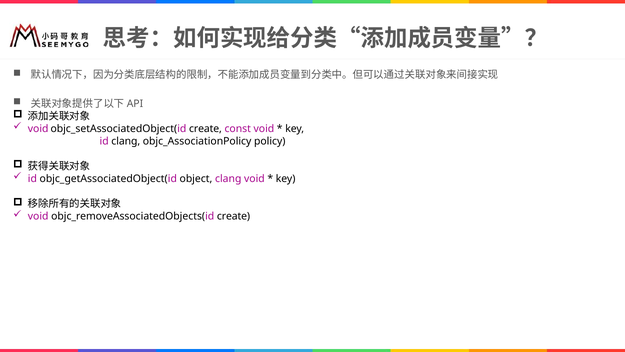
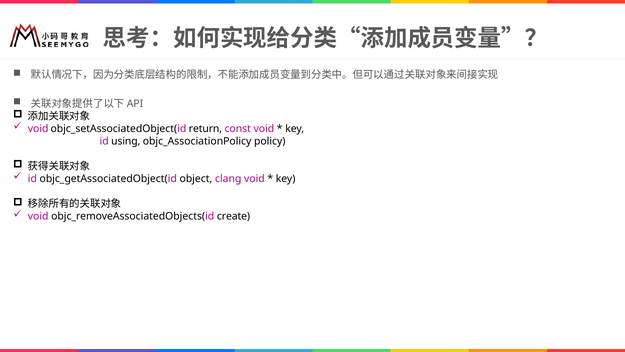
objc_setAssociatedObject(id create: create -> return
id clang: clang -> using
